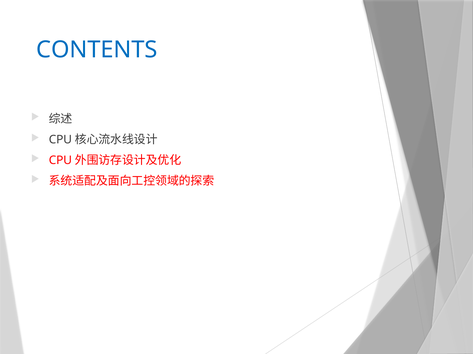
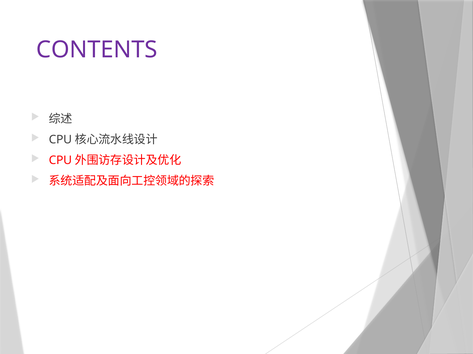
CONTENTS colour: blue -> purple
